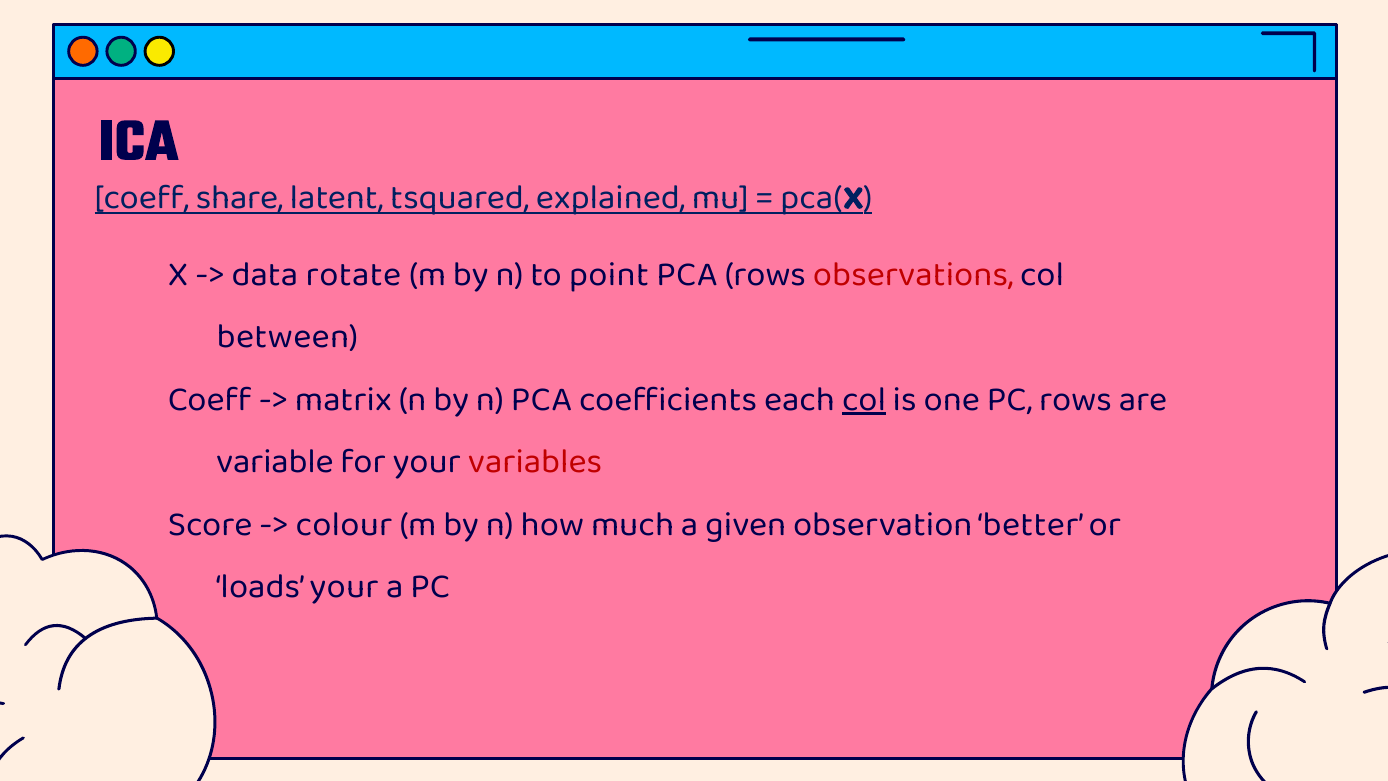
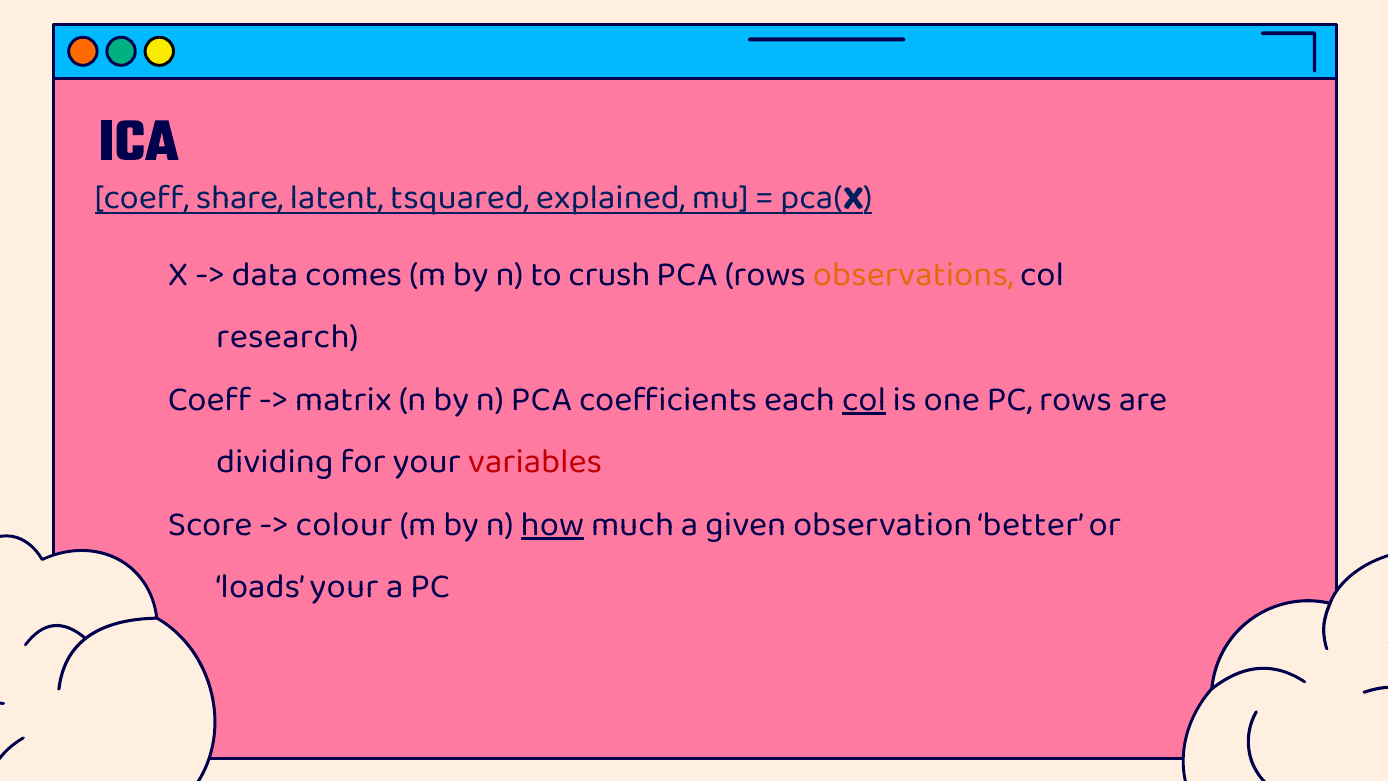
rotate: rotate -> comes
point: point -> crush
observations colour: red -> orange
between: between -> research
variable: variable -> dividing
how underline: none -> present
